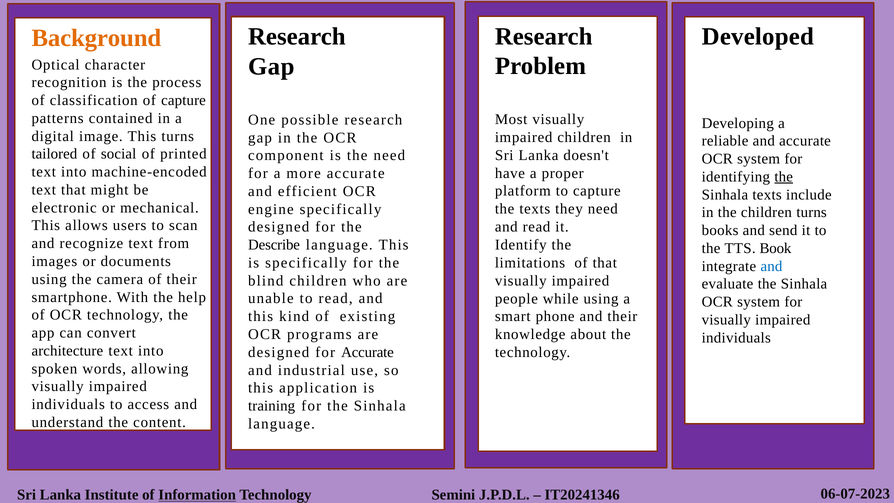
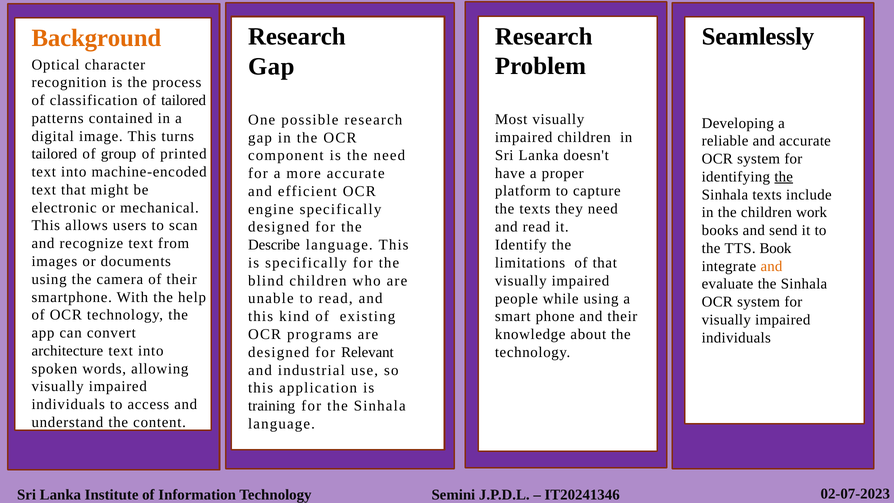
Developed: Developed -> Seamlessly
of capture: capture -> tailored
social: social -> group
children turns: turns -> work
and at (771, 266) colour: blue -> orange
for Accurate: Accurate -> Relevant
Information underline: present -> none
06-07-2023: 06-07-2023 -> 02-07-2023
